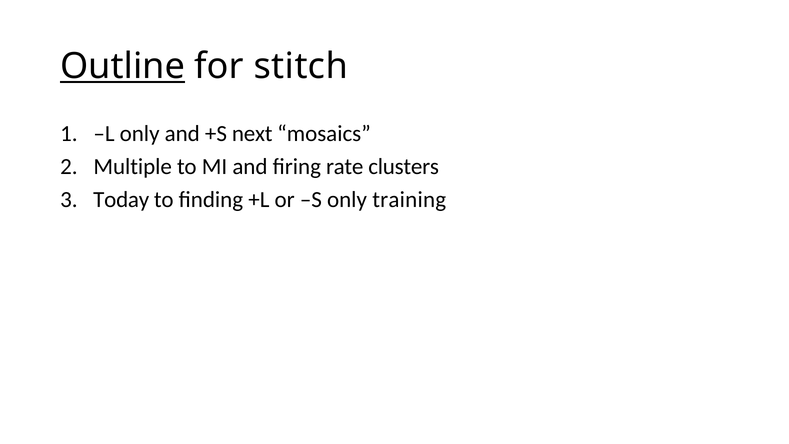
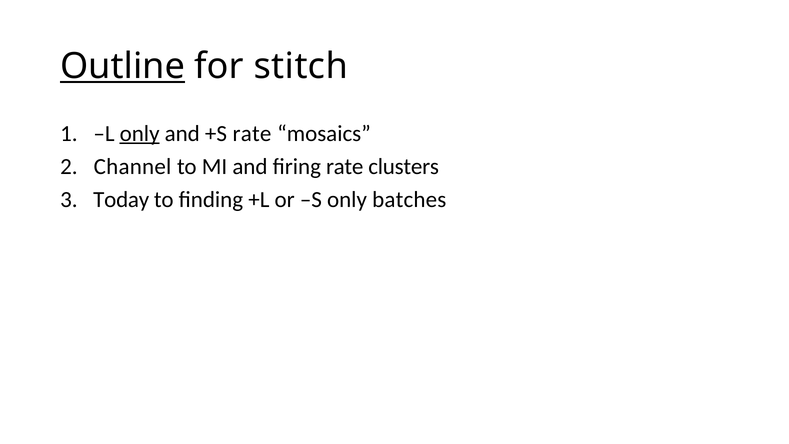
only at (140, 133) underline: none -> present
+S next: next -> rate
Multiple: Multiple -> Channel
training: training -> batches
